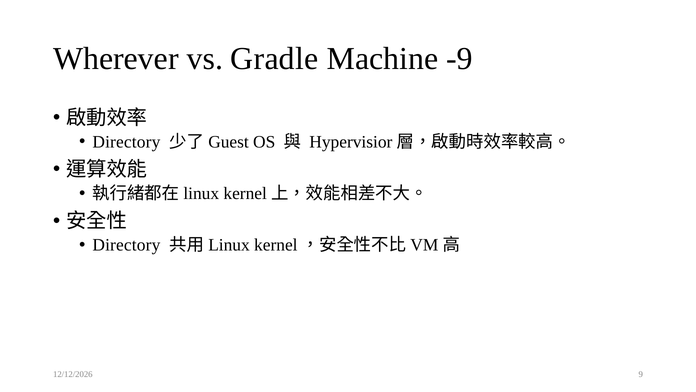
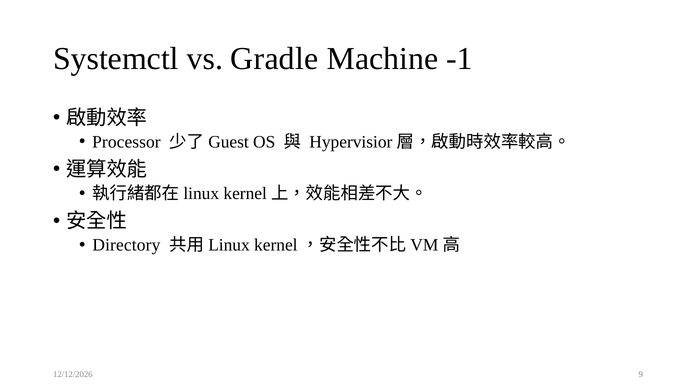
Wherever: Wherever -> Systemctl
-9: -9 -> -1
Directory at (126, 142): Directory -> Processor
